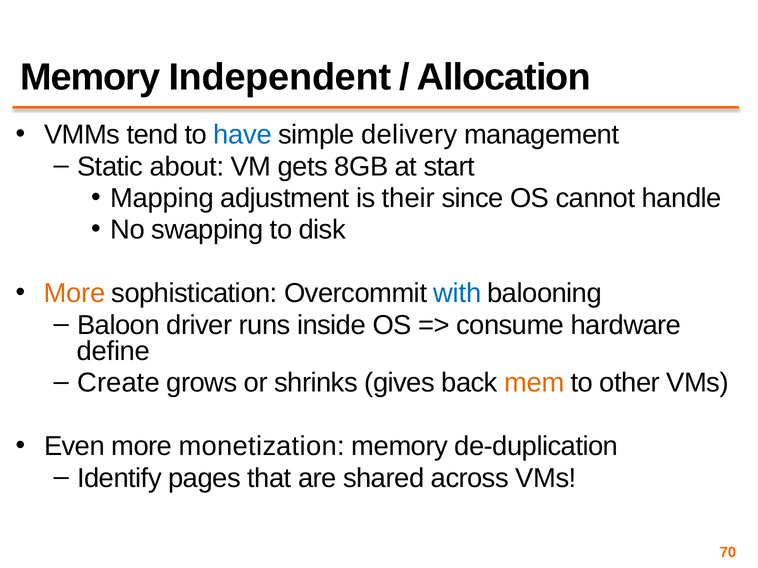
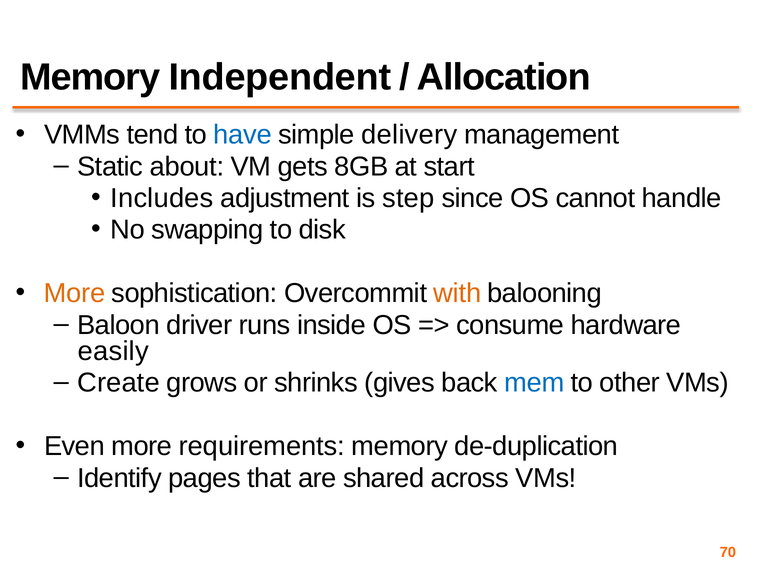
Mapping: Mapping -> Includes
their: their -> step
with colour: blue -> orange
define: define -> easily
mem colour: orange -> blue
monetization: monetization -> requirements
